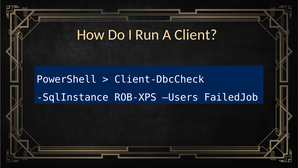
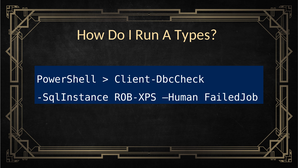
Client: Client -> Types
Users: Users -> Human
